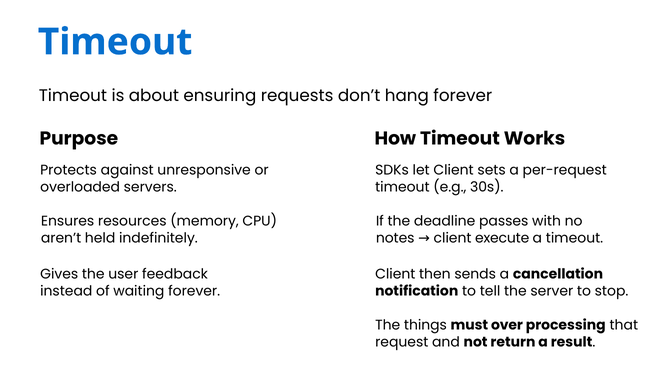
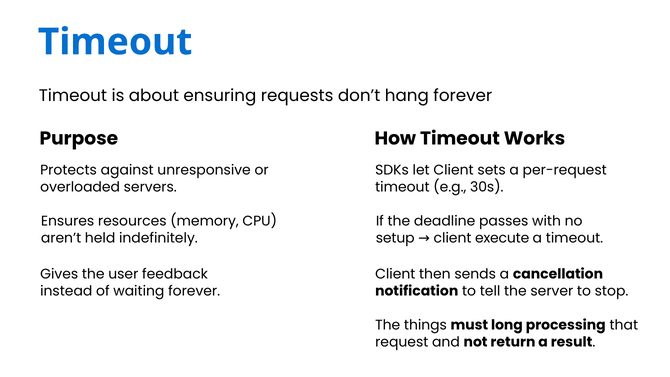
notes: notes -> setup
over: over -> long
